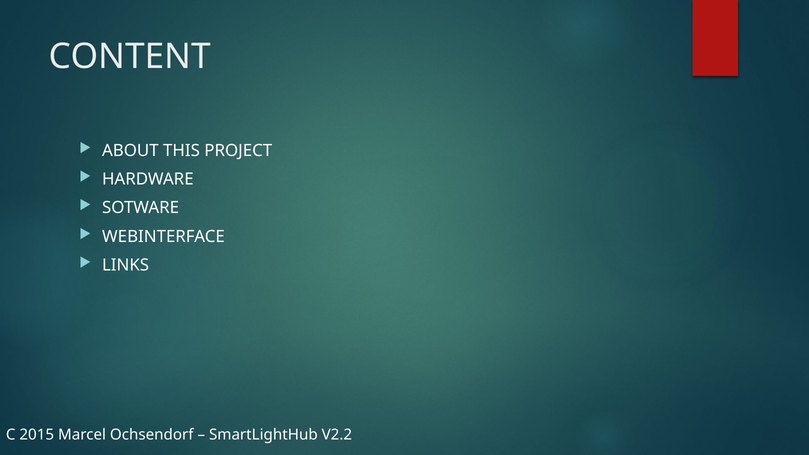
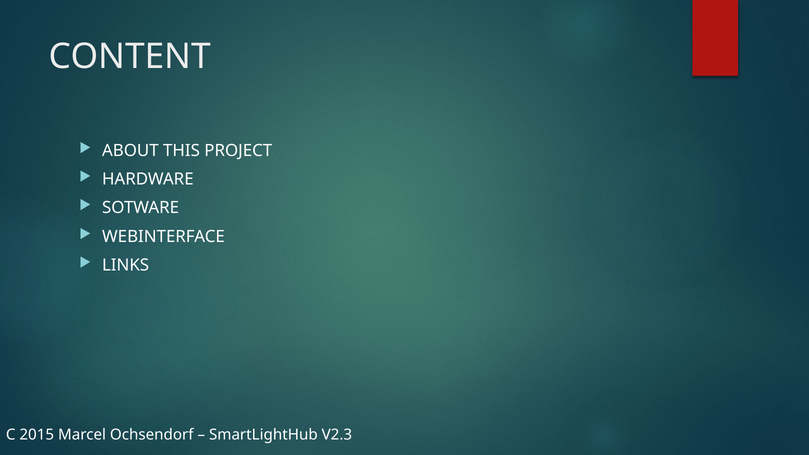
V2.2: V2.2 -> V2.3
